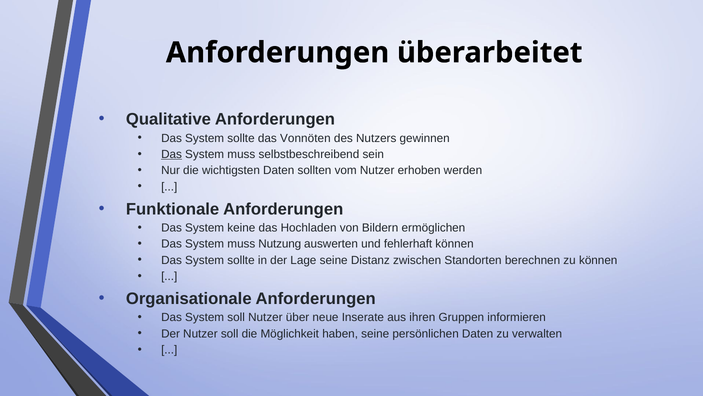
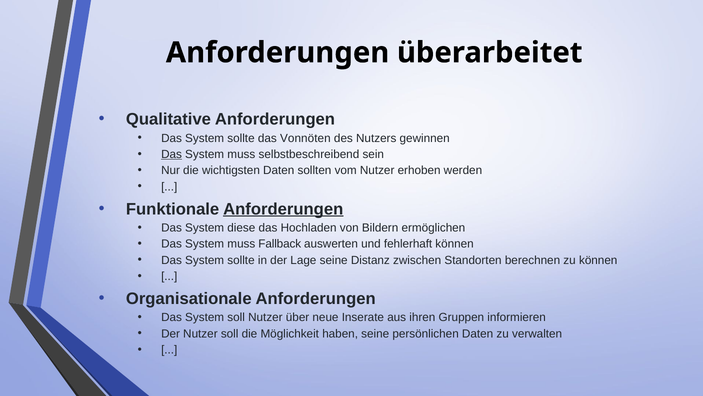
Anforderungen at (283, 209) underline: none -> present
keine: keine -> diese
Nutzung: Nutzung -> Fallback
